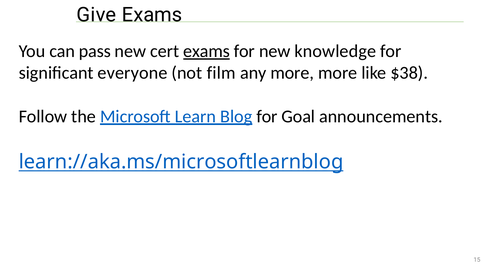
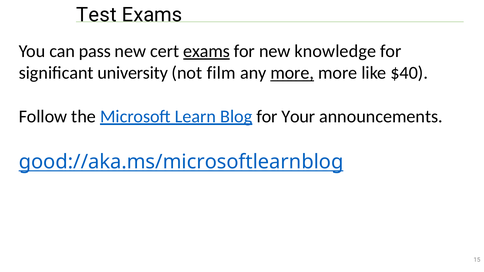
Give: Give -> Test
everyone: everyone -> university
more at (292, 73) underline: none -> present
$38: $38 -> $40
Goal: Goal -> Your
learn://aka.ms/microsoftlearnblog: learn://aka.ms/microsoftlearnblog -> good://aka.ms/microsoftlearnblog
